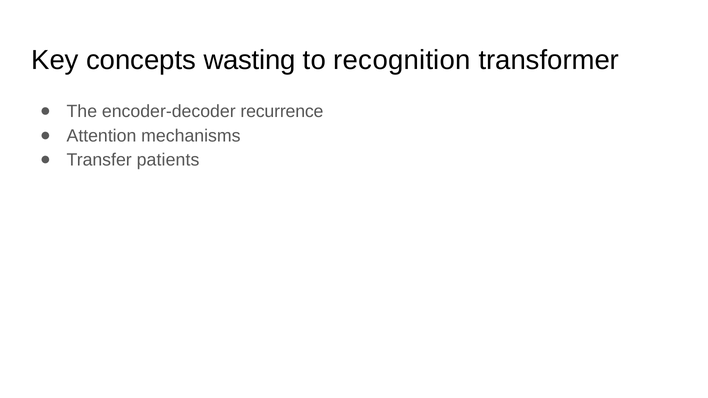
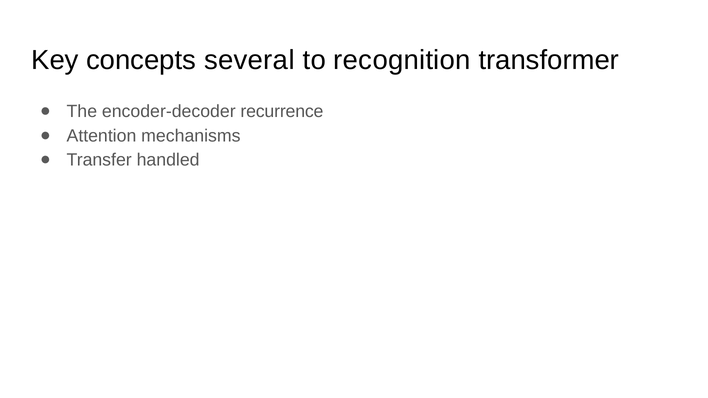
wasting: wasting -> several
patients: patients -> handled
